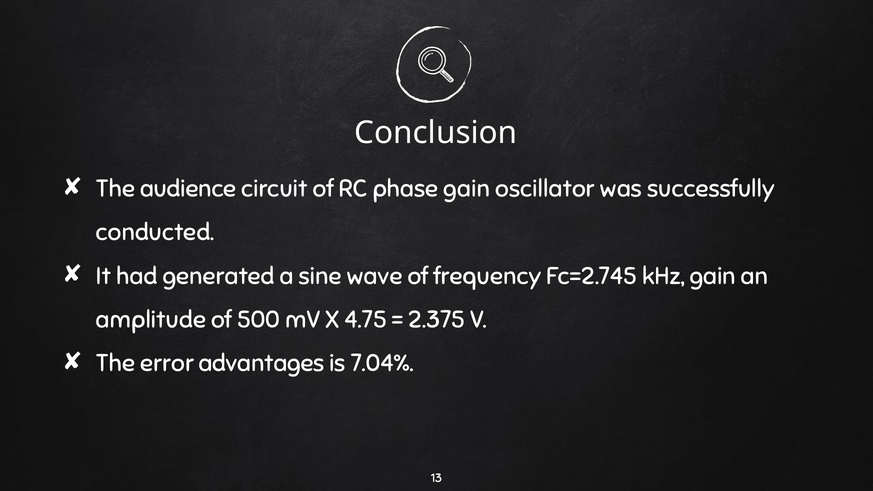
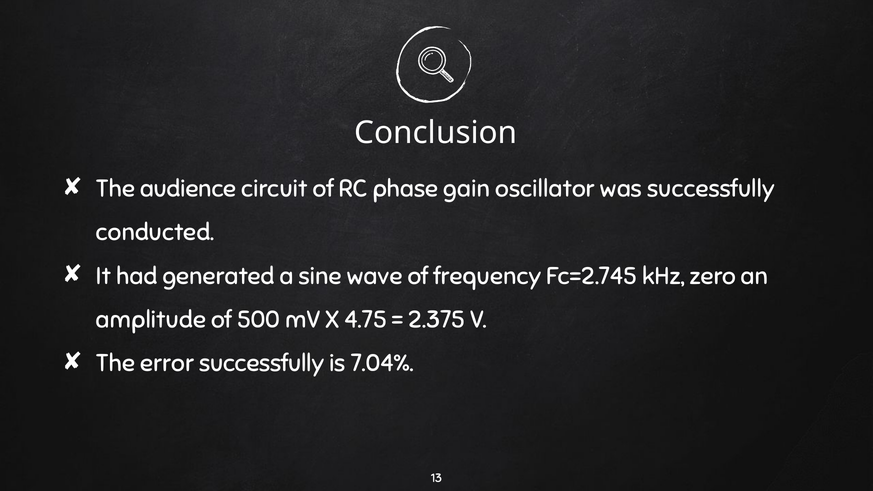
kHz gain: gain -> zero
error advantages: advantages -> successfully
